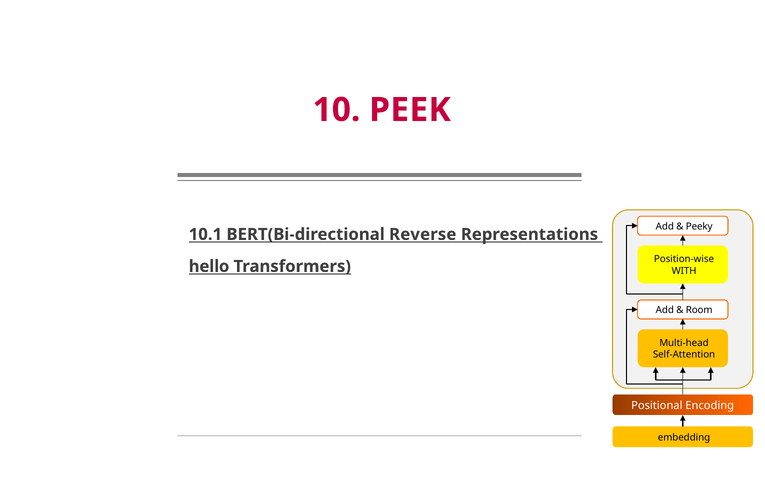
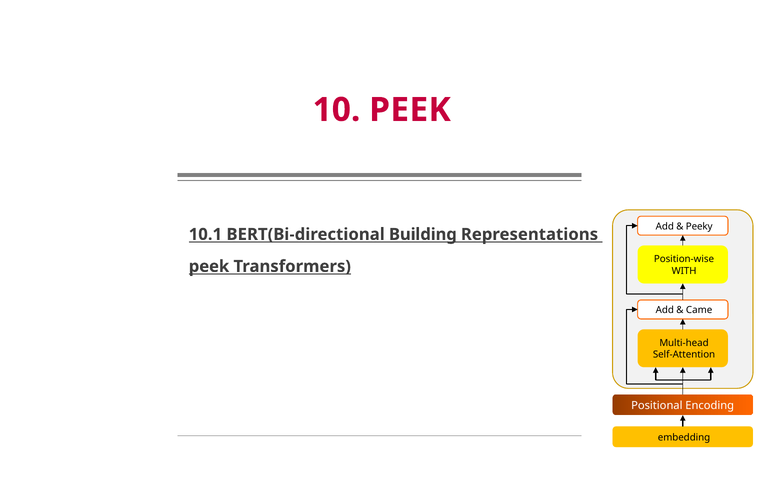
Reverse: Reverse -> Building
hello at (209, 267): hello -> peek
Room: Room -> Came
